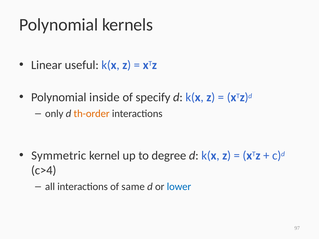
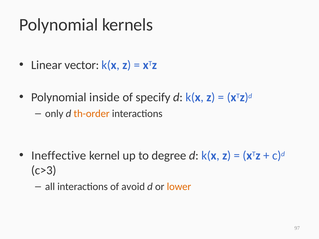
useful: useful -> vector
Symmetric: Symmetric -> Ineffective
c>4: c>4 -> c>3
same: same -> avoid
lower colour: blue -> orange
